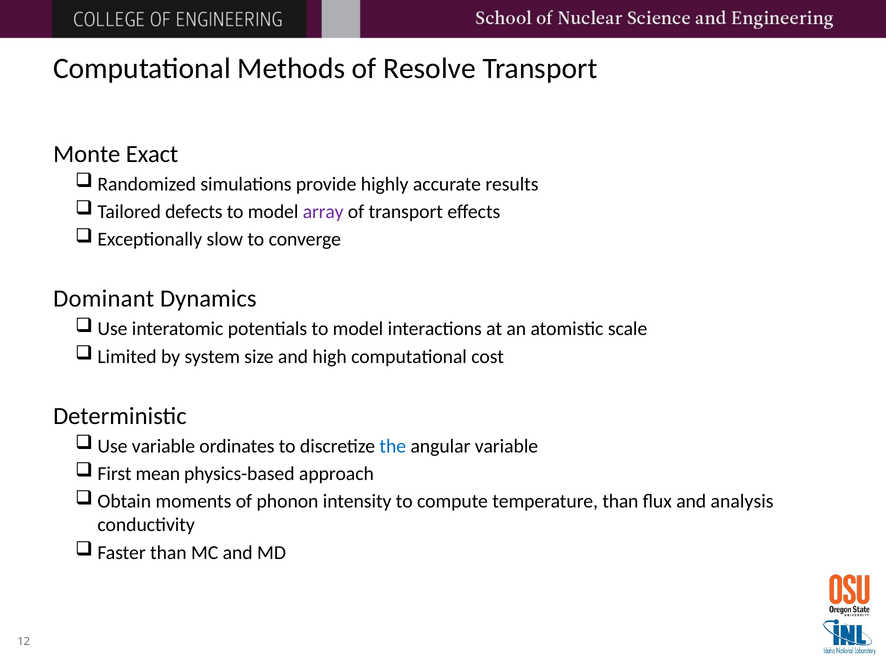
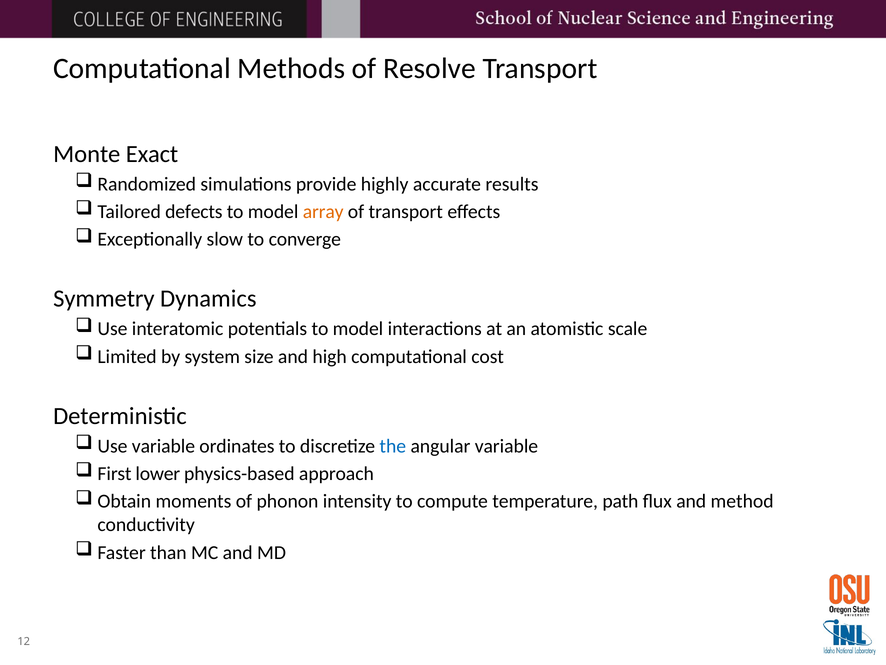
array colour: purple -> orange
Dominant: Dominant -> Symmetry
mean: mean -> lower
temperature than: than -> path
analysis: analysis -> method
